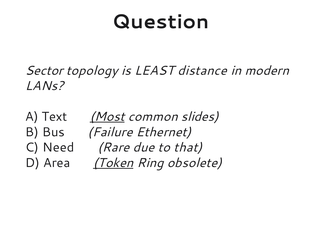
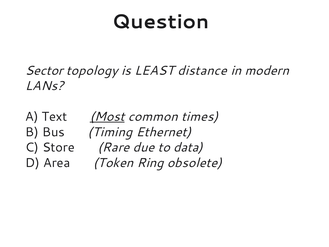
slides: slides -> times
Failure: Failure -> Timing
Need: Need -> Store
that: that -> data
Token underline: present -> none
